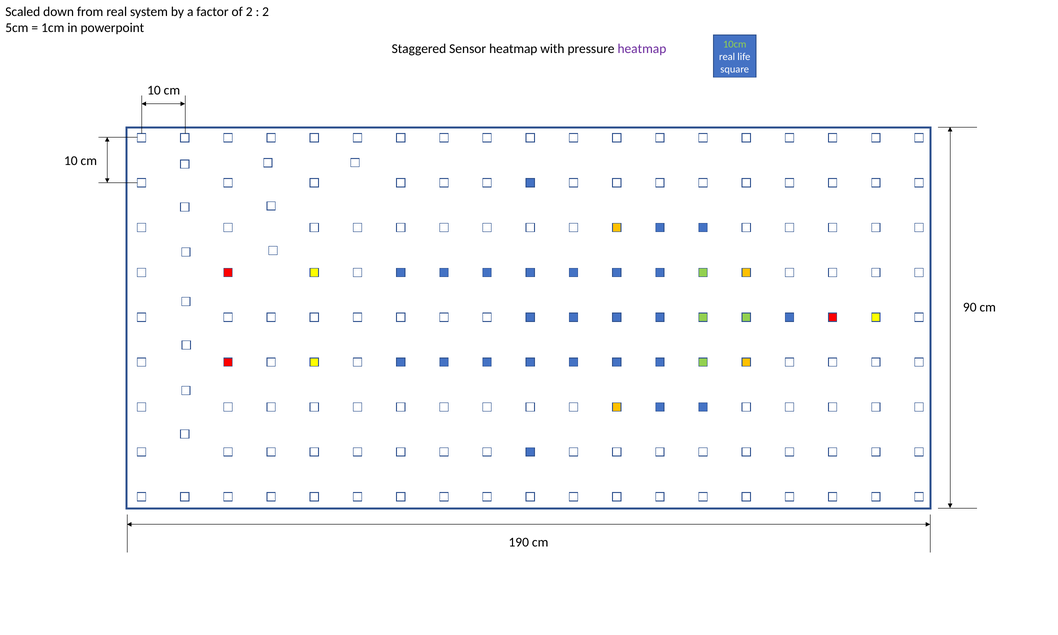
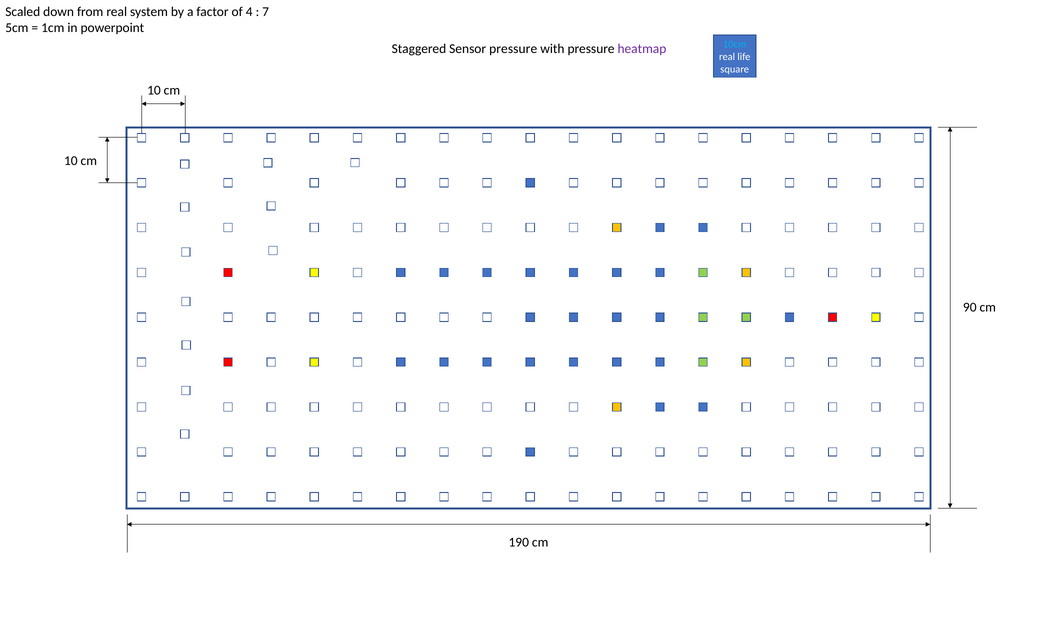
of 2: 2 -> 4
2 at (266, 12): 2 -> 7
10cm colour: light green -> light blue
Sensor heatmap: heatmap -> pressure
